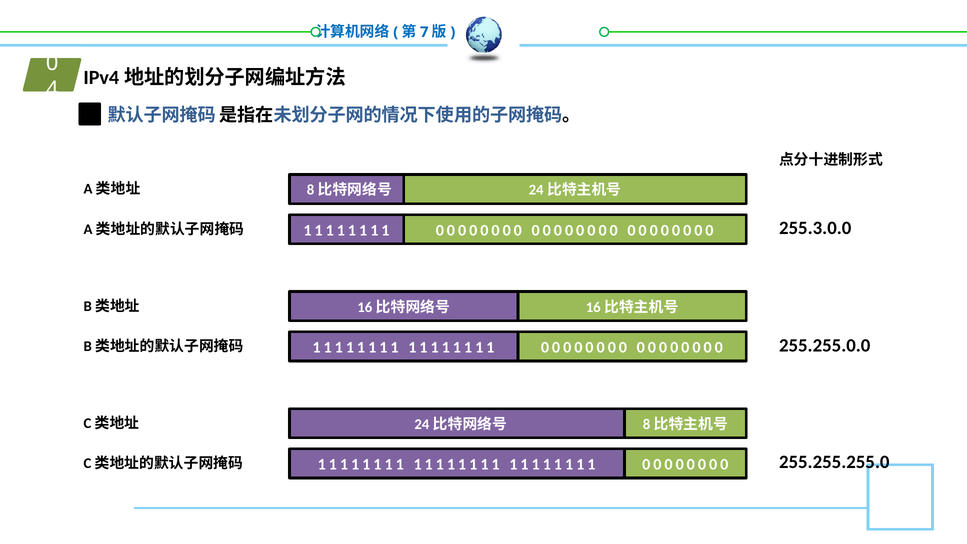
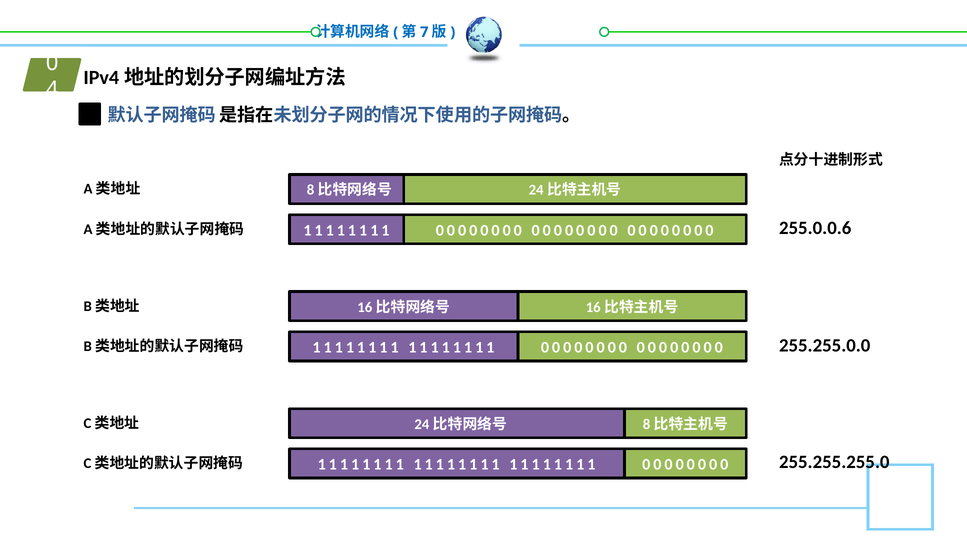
255.3.0.0: 255.3.0.0 -> 255.0.0.6
